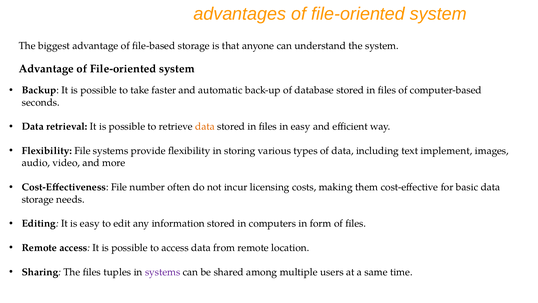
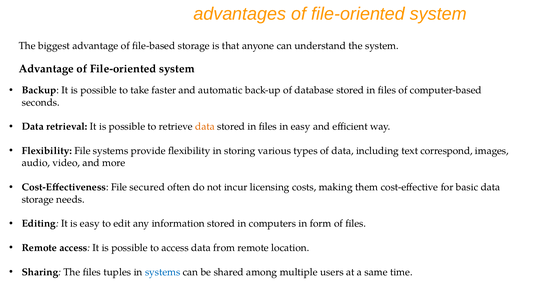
implement: implement -> correspond
number: number -> secured
systems at (163, 272) colour: purple -> blue
